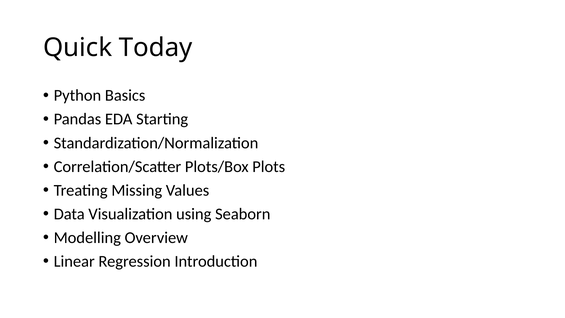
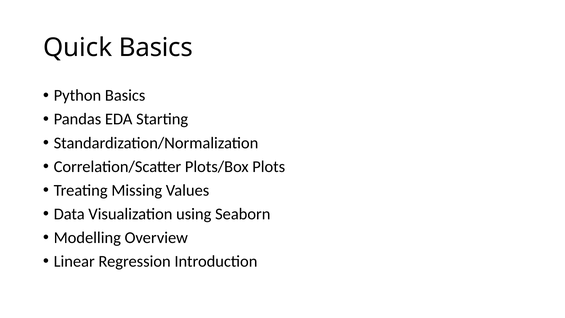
Quick Today: Today -> Basics
